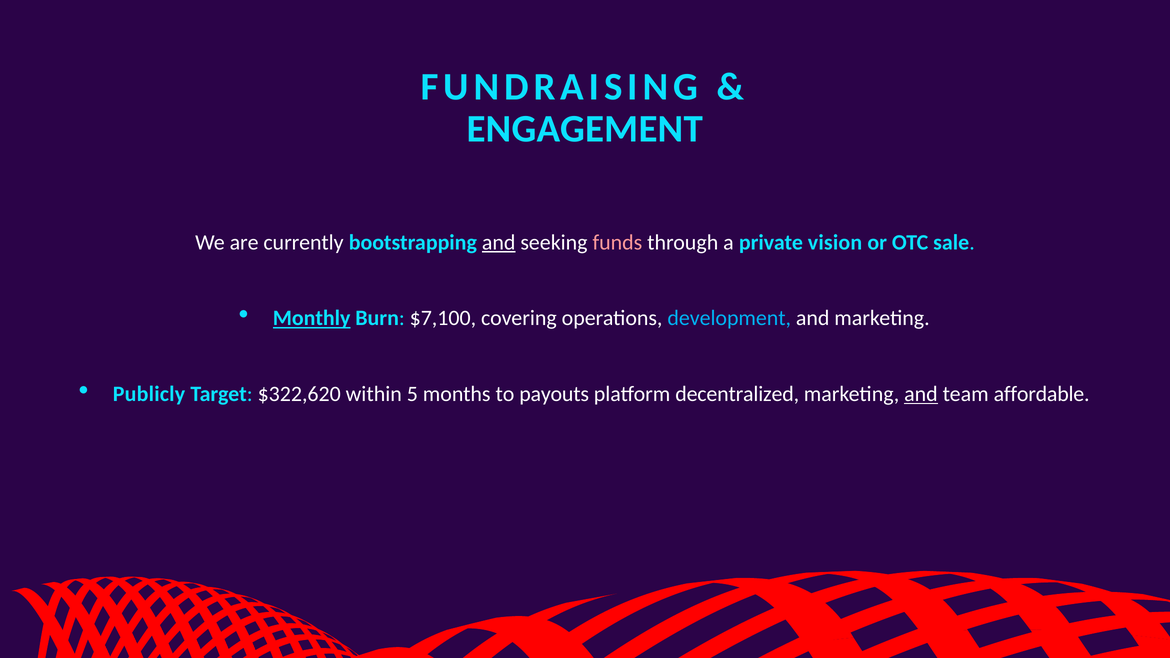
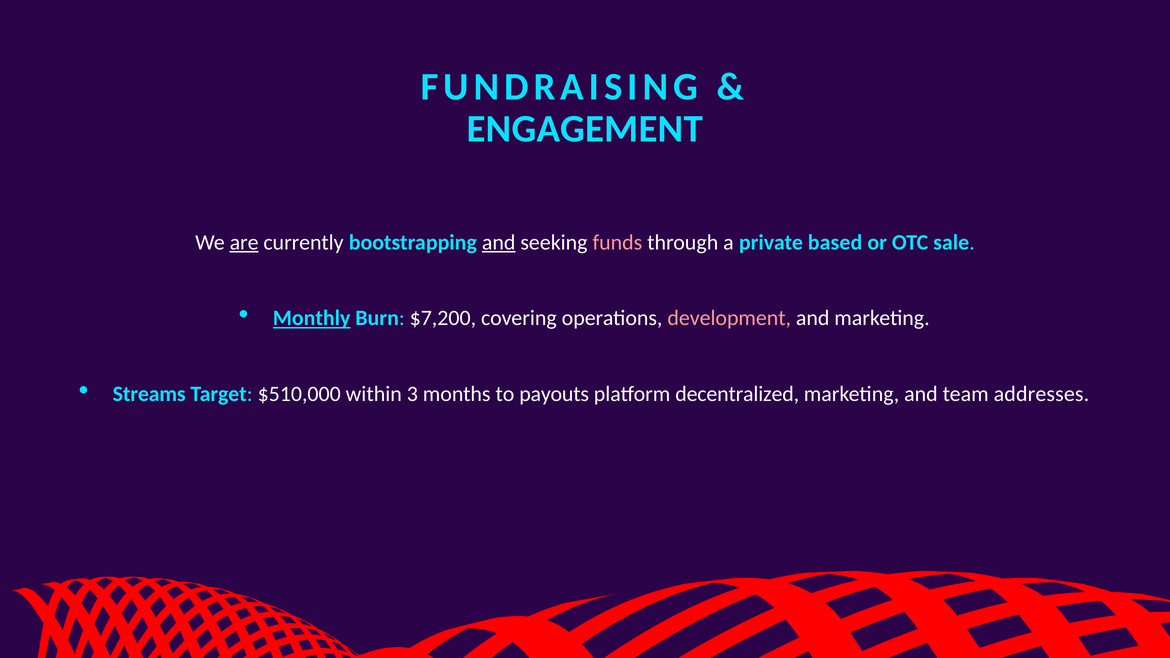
are underline: none -> present
vision: vision -> based
$7,100: $7,100 -> $7,200
development colour: light blue -> pink
Publicly: Publicly -> Streams
$322,620: $322,620 -> $510,000
5: 5 -> 3
and at (921, 394) underline: present -> none
affordable: affordable -> addresses
